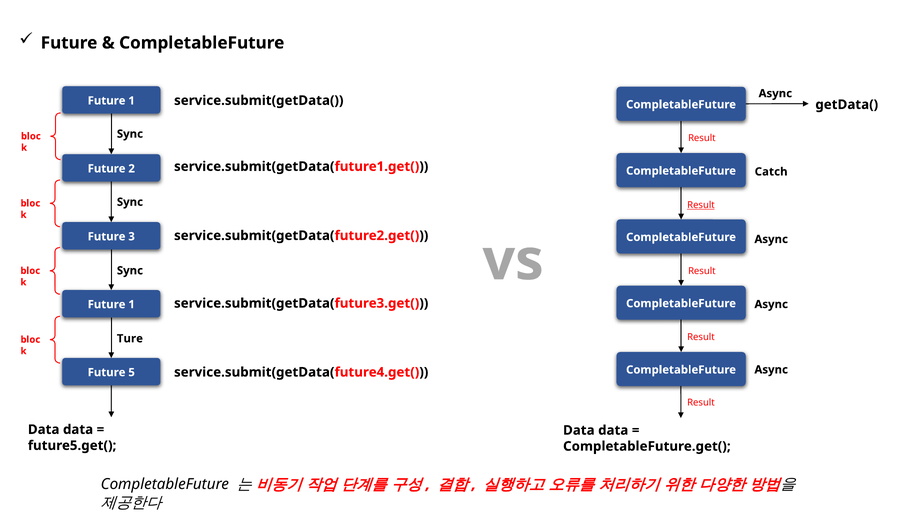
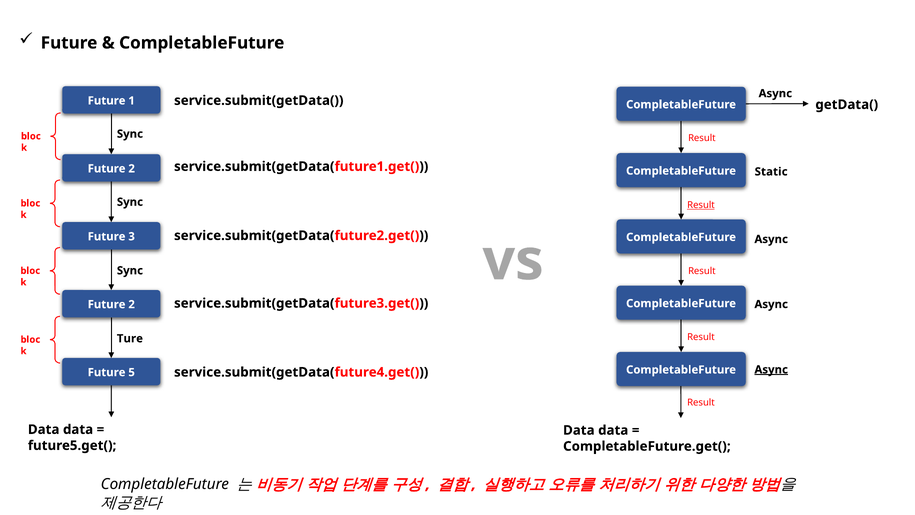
Catch: Catch -> Static
1 at (132, 304): 1 -> 2
Async at (771, 369) underline: none -> present
